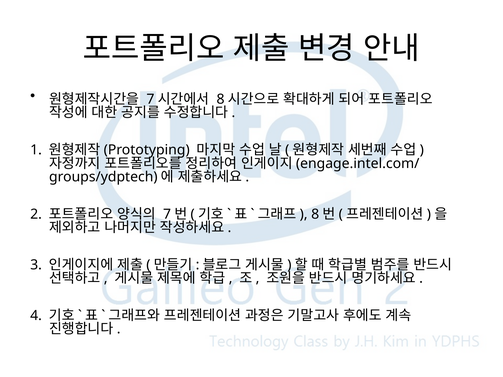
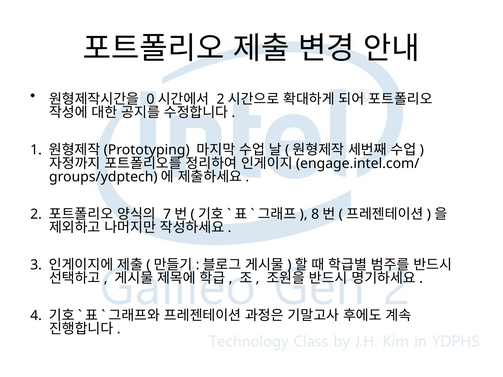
7 at (150, 99): 7 -> 0
8 at (221, 99): 8 -> 2
